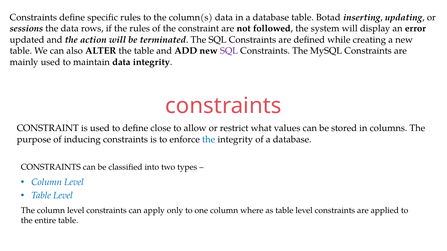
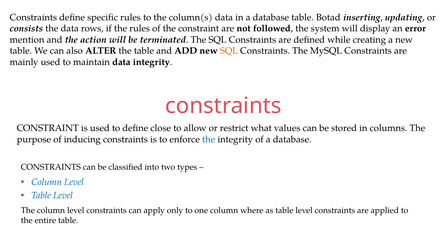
sessions: sessions -> consists
updated: updated -> mention
SQL at (229, 51) colour: purple -> orange
